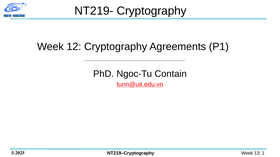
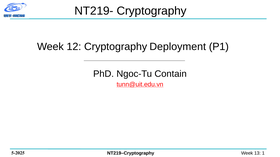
Agreements: Agreements -> Deployment
